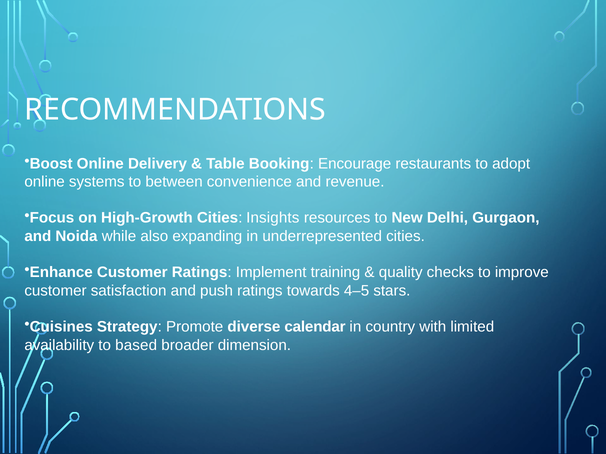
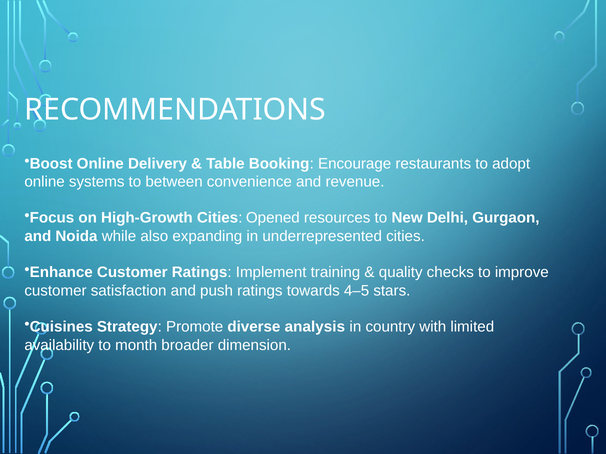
Insights: Insights -> Opened
calendar: calendar -> analysis
based: based -> month
